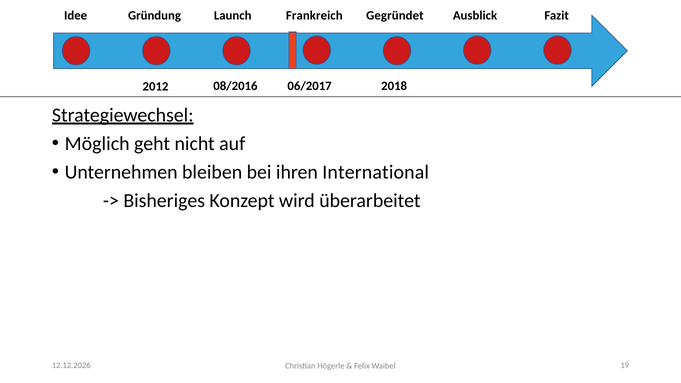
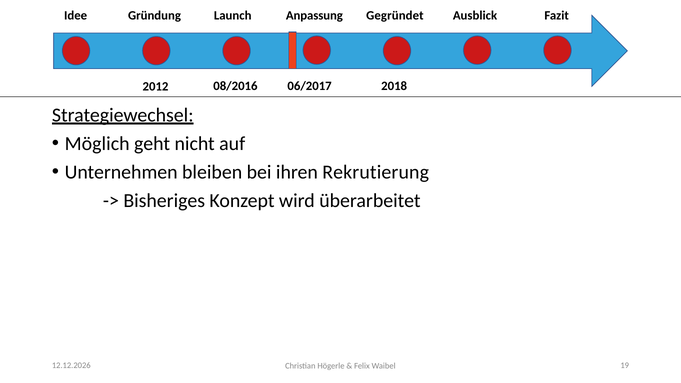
Frankreich: Frankreich -> Anpassung
International: International -> Rekrutierung
